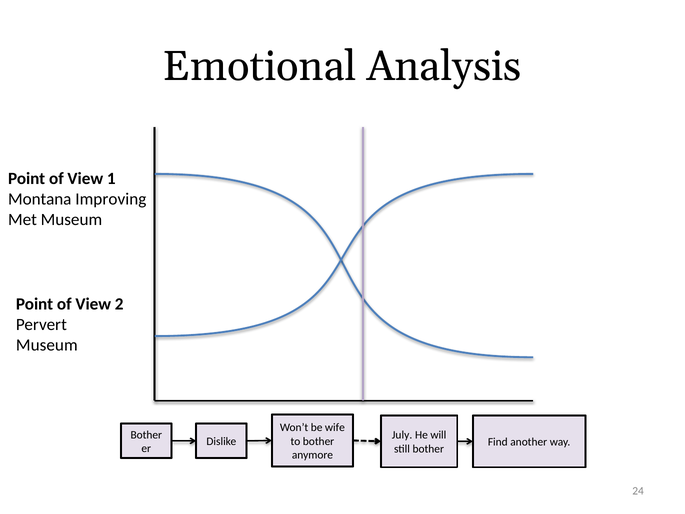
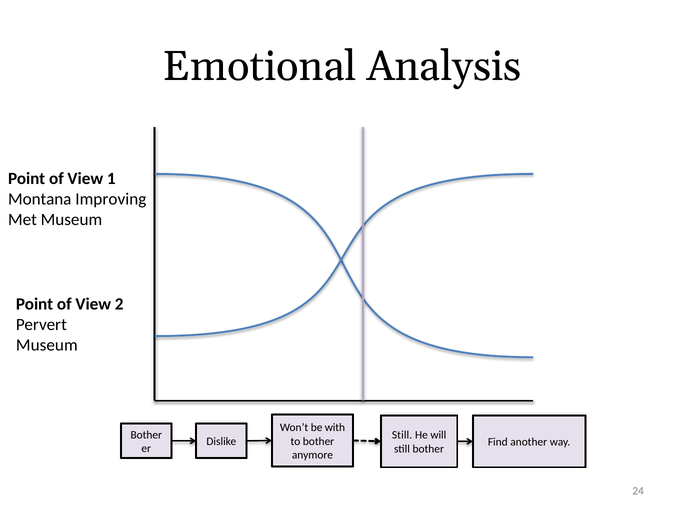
wife: wife -> with
July at (402, 435): July -> Still
